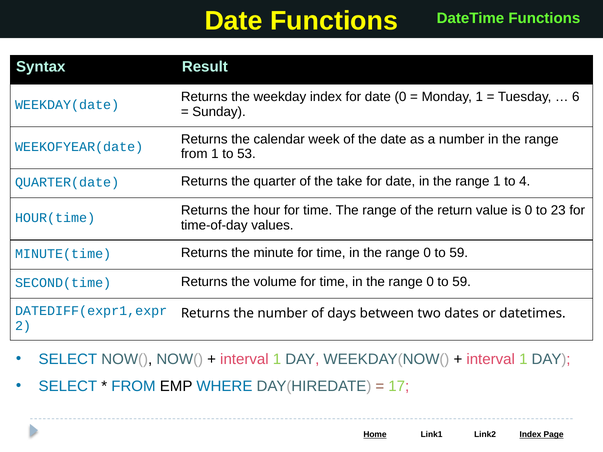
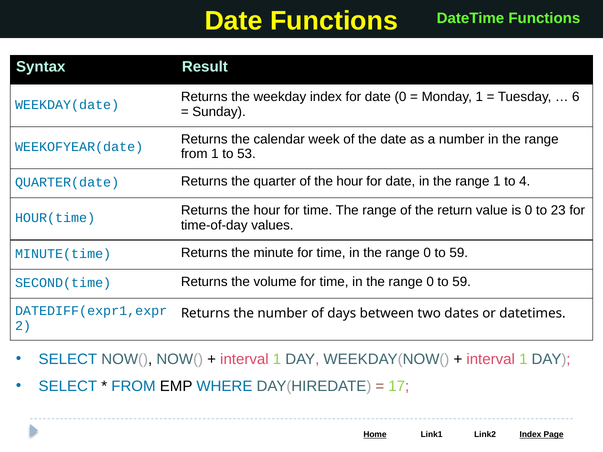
of the take: take -> hour
